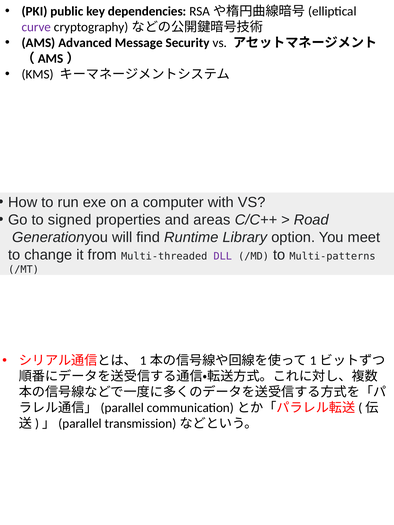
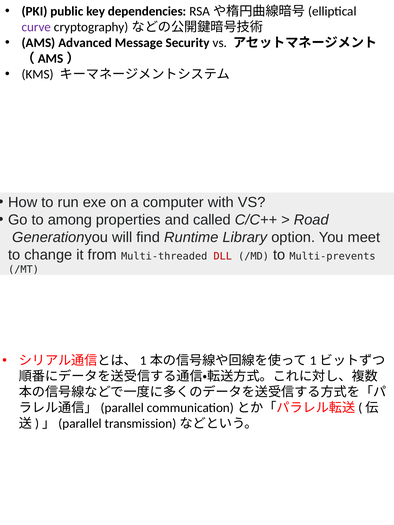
signed: signed -> among
areas: areas -> called
DLL colour: purple -> red
Multi-patterns: Multi-patterns -> Multi-prevents
